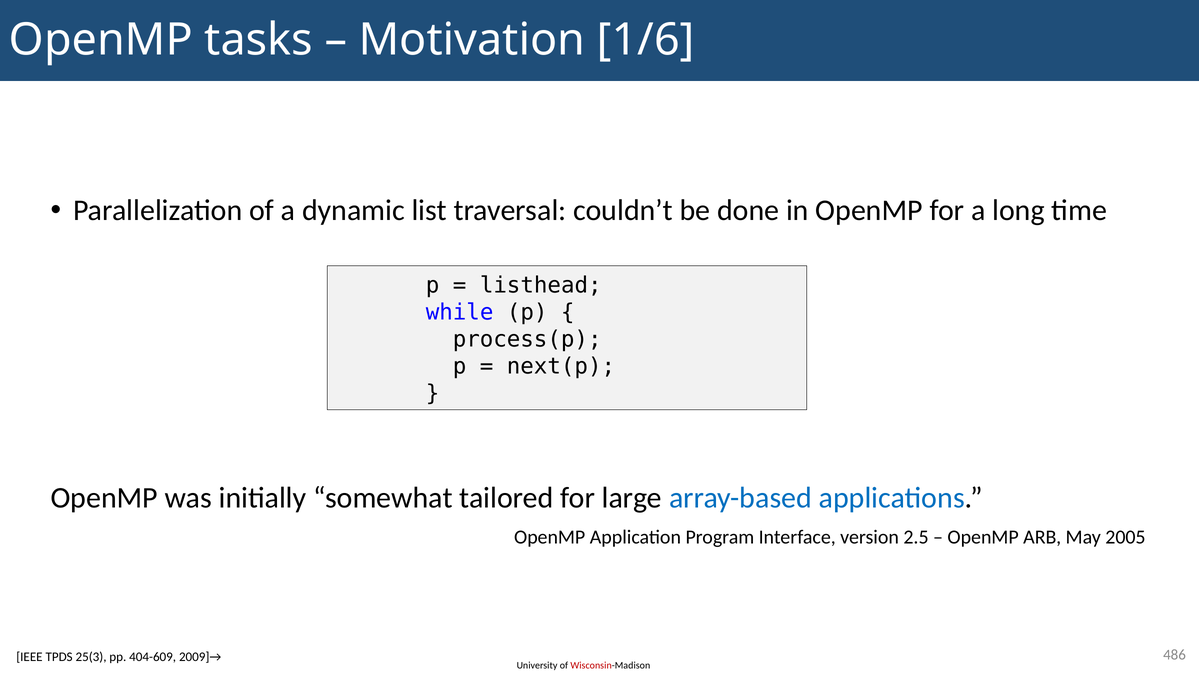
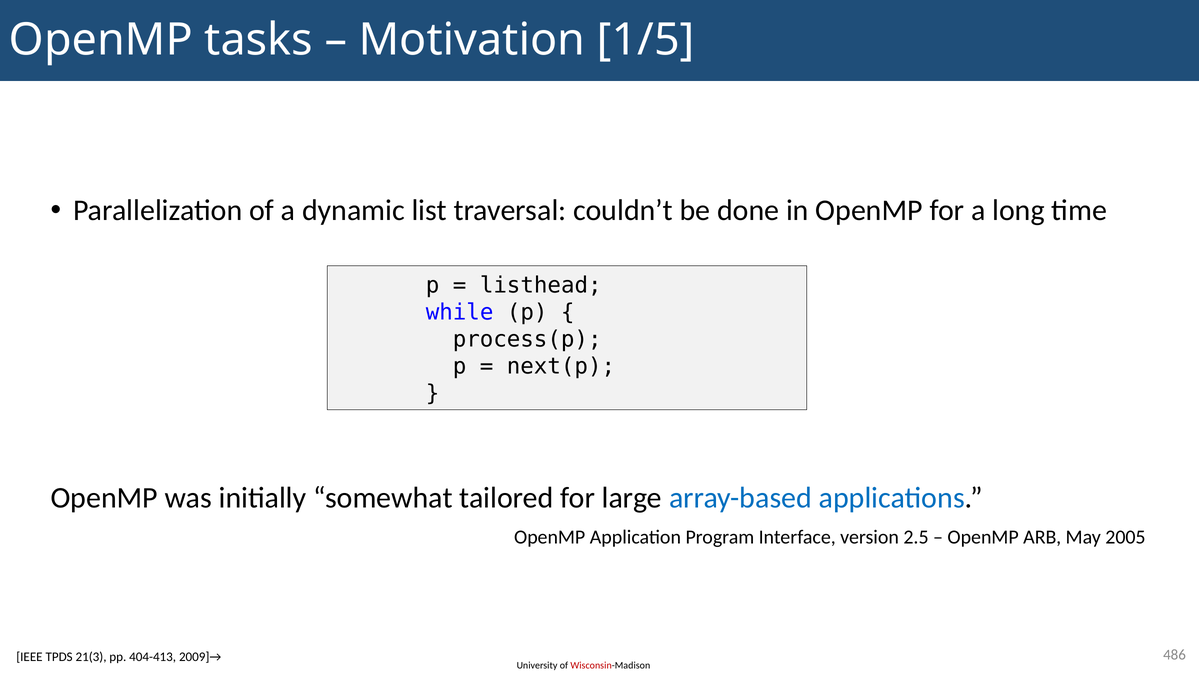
1/6: 1/6 -> 1/5
25(3: 25(3 -> 21(3
404-609: 404-609 -> 404-413
